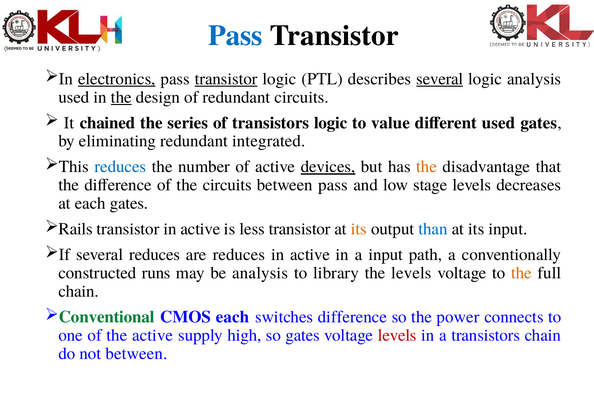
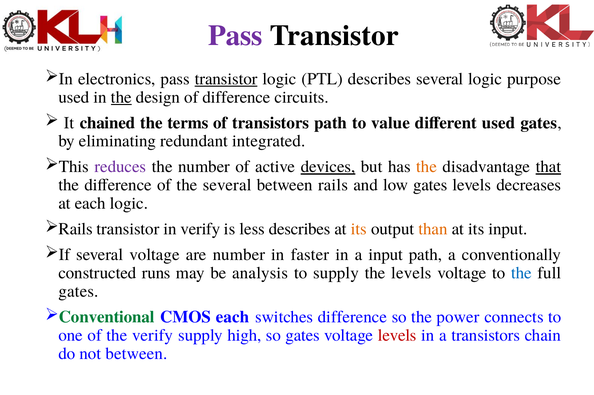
Pass at (235, 36) colour: blue -> purple
electronics underline: present -> none
several at (440, 79) underline: present -> none
logic analysis: analysis -> purpose
of redundant: redundant -> difference
series: series -> terms
transistors logic: logic -> path
reduces at (120, 167) colour: blue -> purple
that underline: none -> present
the circuits: circuits -> several
between pass: pass -> rails
low stage: stage -> gates
each gates: gates -> logic
transistor in active: active -> verify
less transistor: transistor -> describes
than colour: blue -> orange
several reduces: reduces -> voltage
are reduces: reduces -> number
active at (310, 255): active -> faster
to library: library -> supply
the at (521, 273) colour: orange -> blue
chain at (79, 291): chain -> gates
the active: active -> verify
